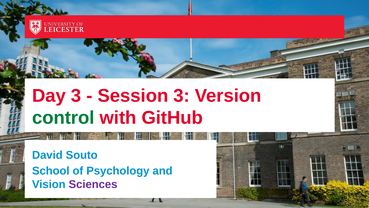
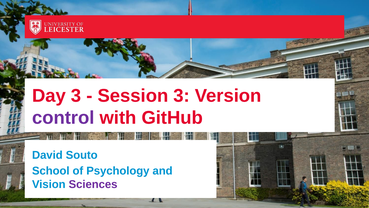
control colour: green -> purple
